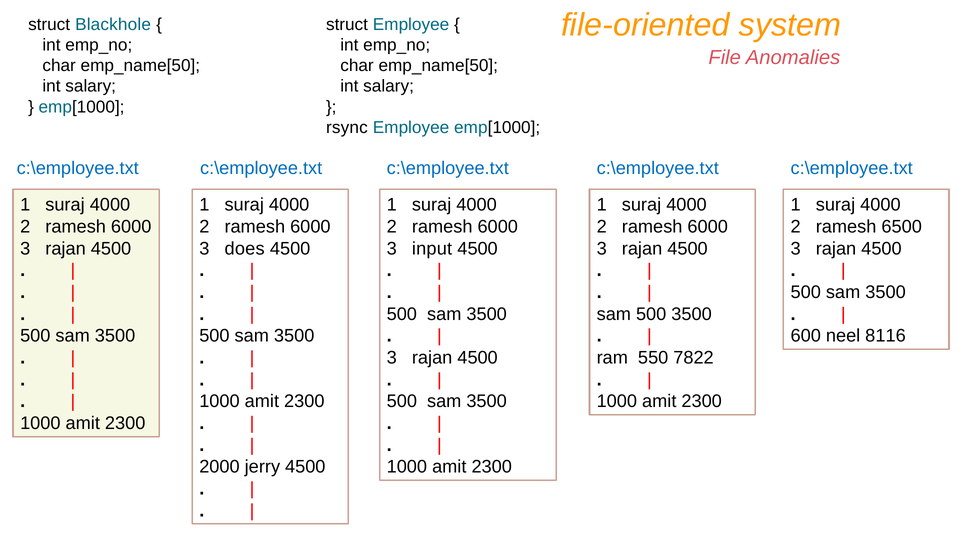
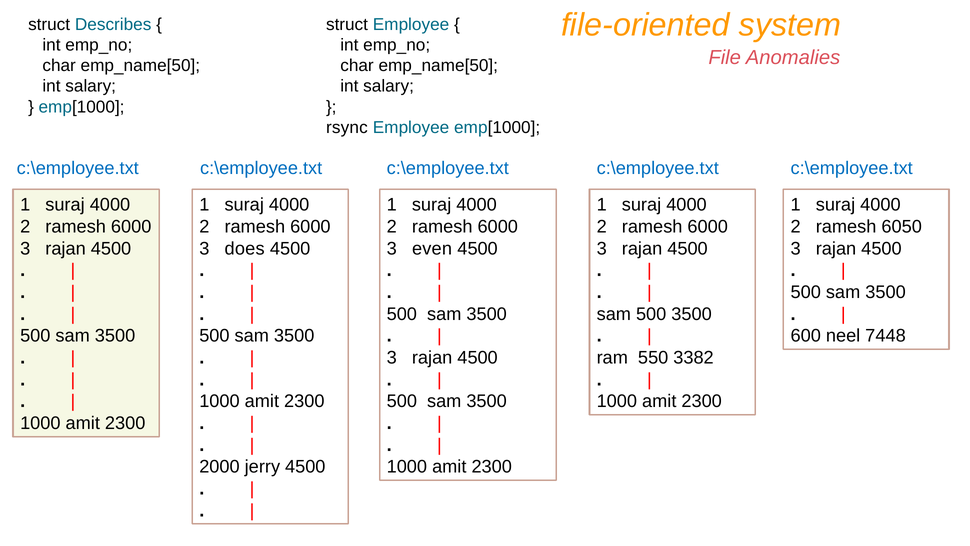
Blackhole: Blackhole -> Describes
6500: 6500 -> 6050
input: input -> even
8116: 8116 -> 7448
7822: 7822 -> 3382
